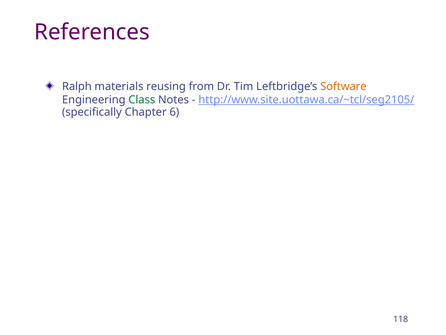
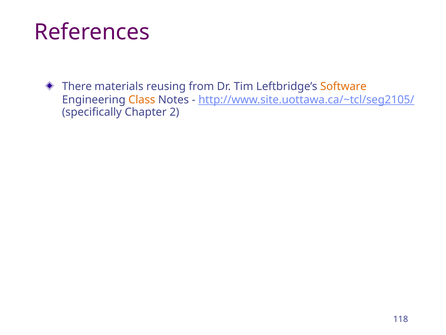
Ralph: Ralph -> There
Class colour: green -> orange
6: 6 -> 2
